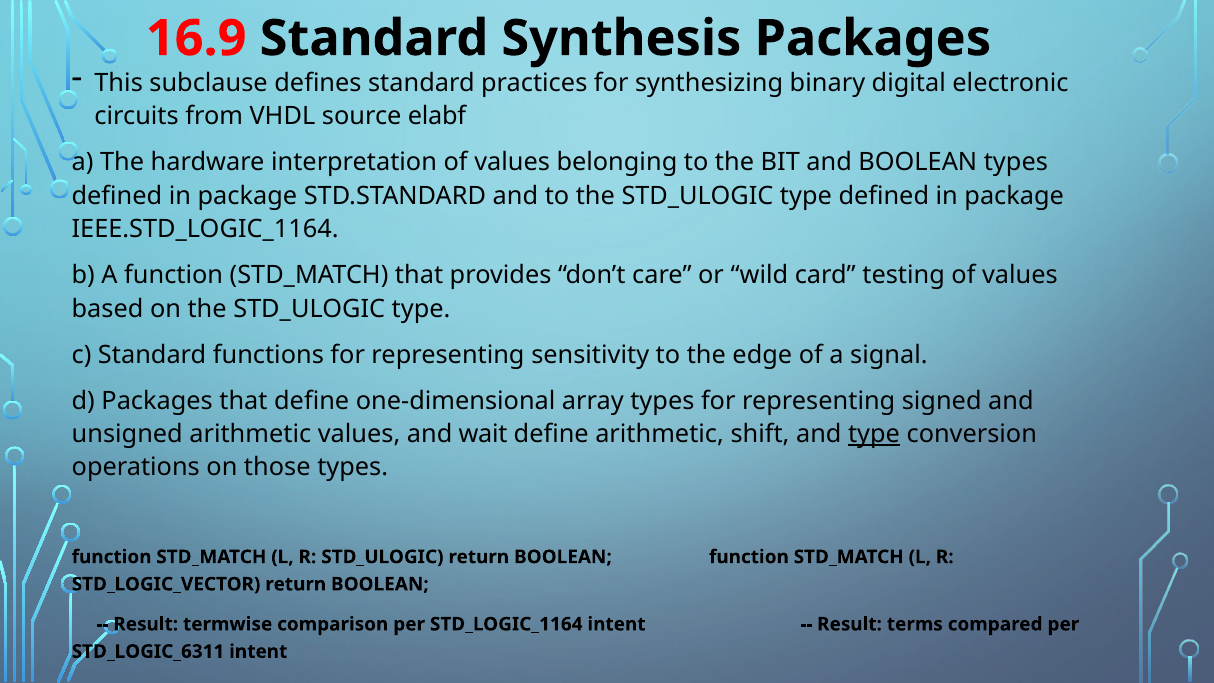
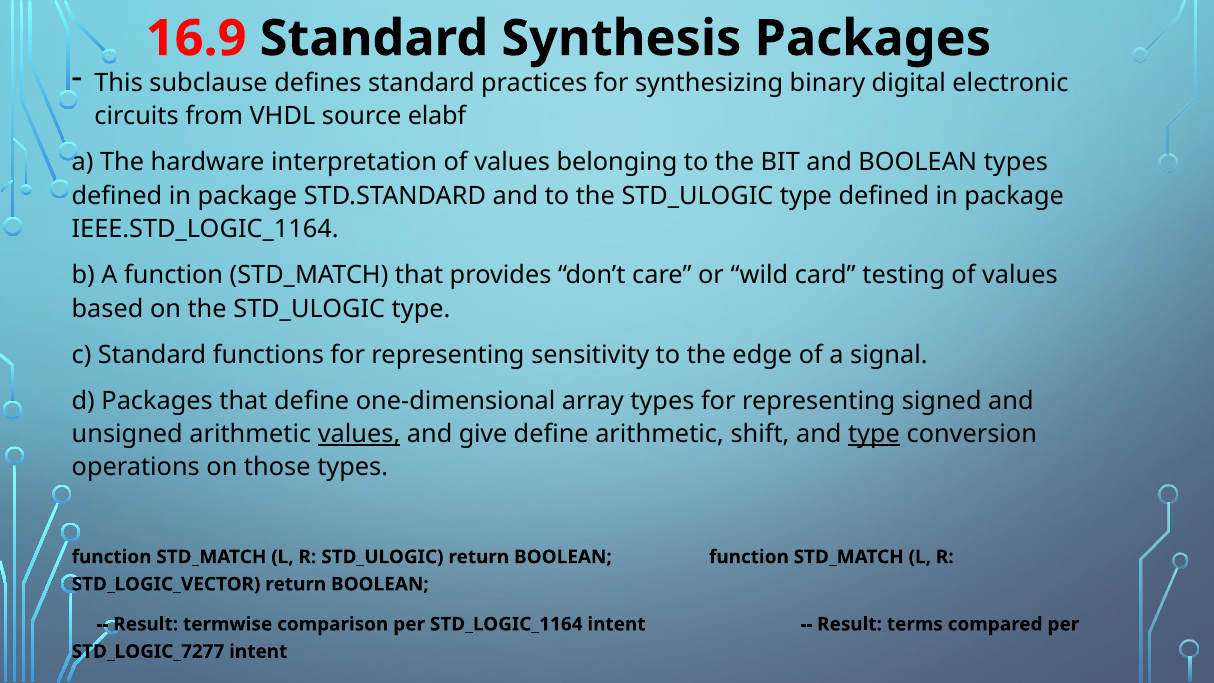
values at (359, 434) underline: none -> present
wait: wait -> give
STD_LOGIC_6311: STD_LOGIC_6311 -> STD_LOGIC_7277
